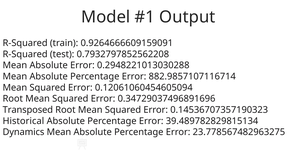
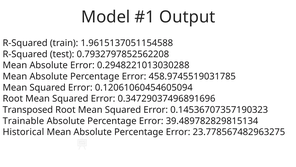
0.9264666609159091: 0.9264666609159091 -> 1.9615137051154588
882.9857107116714: 882.9857107116714 -> 458.9745519031785
Historical: Historical -> Trainable
Dynamics: Dynamics -> Historical
